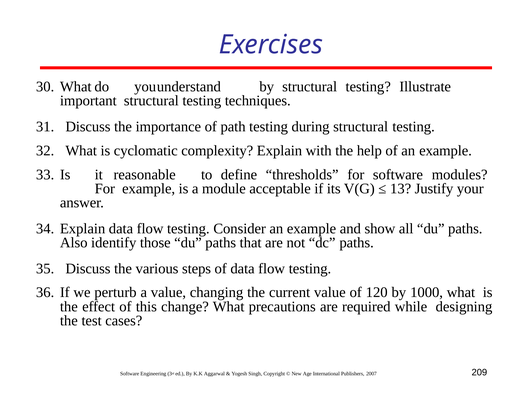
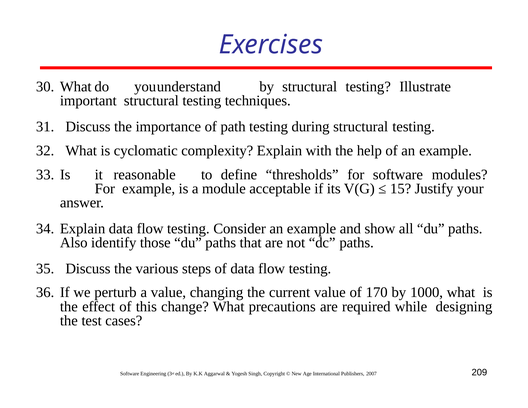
13: 13 -> 15
120: 120 -> 170
